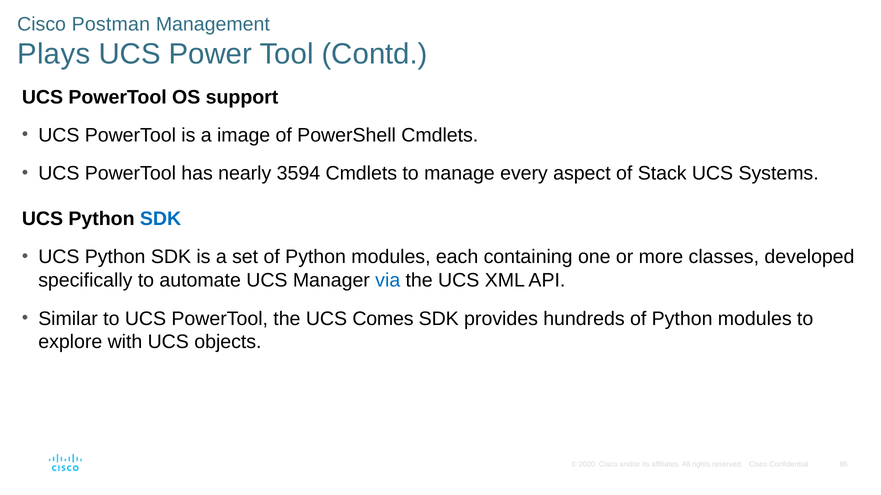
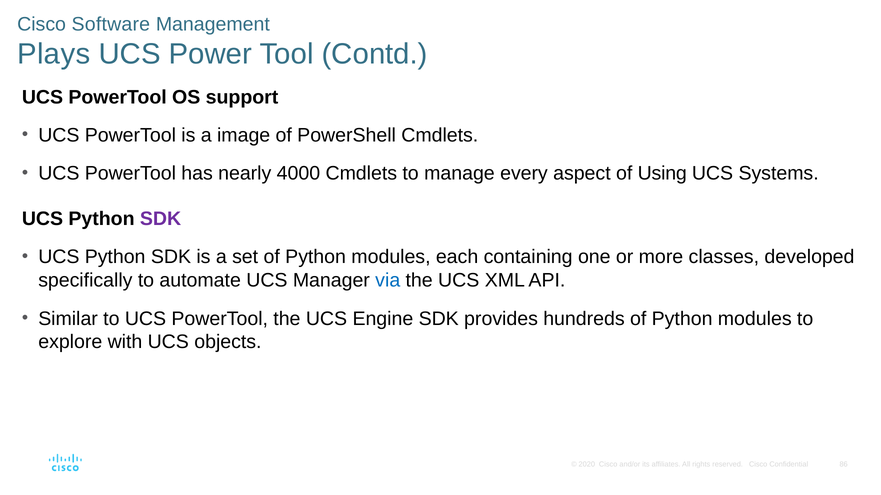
Postman: Postman -> Software
3594: 3594 -> 4000
Stack: Stack -> Using
SDK at (161, 219) colour: blue -> purple
Comes: Comes -> Engine
